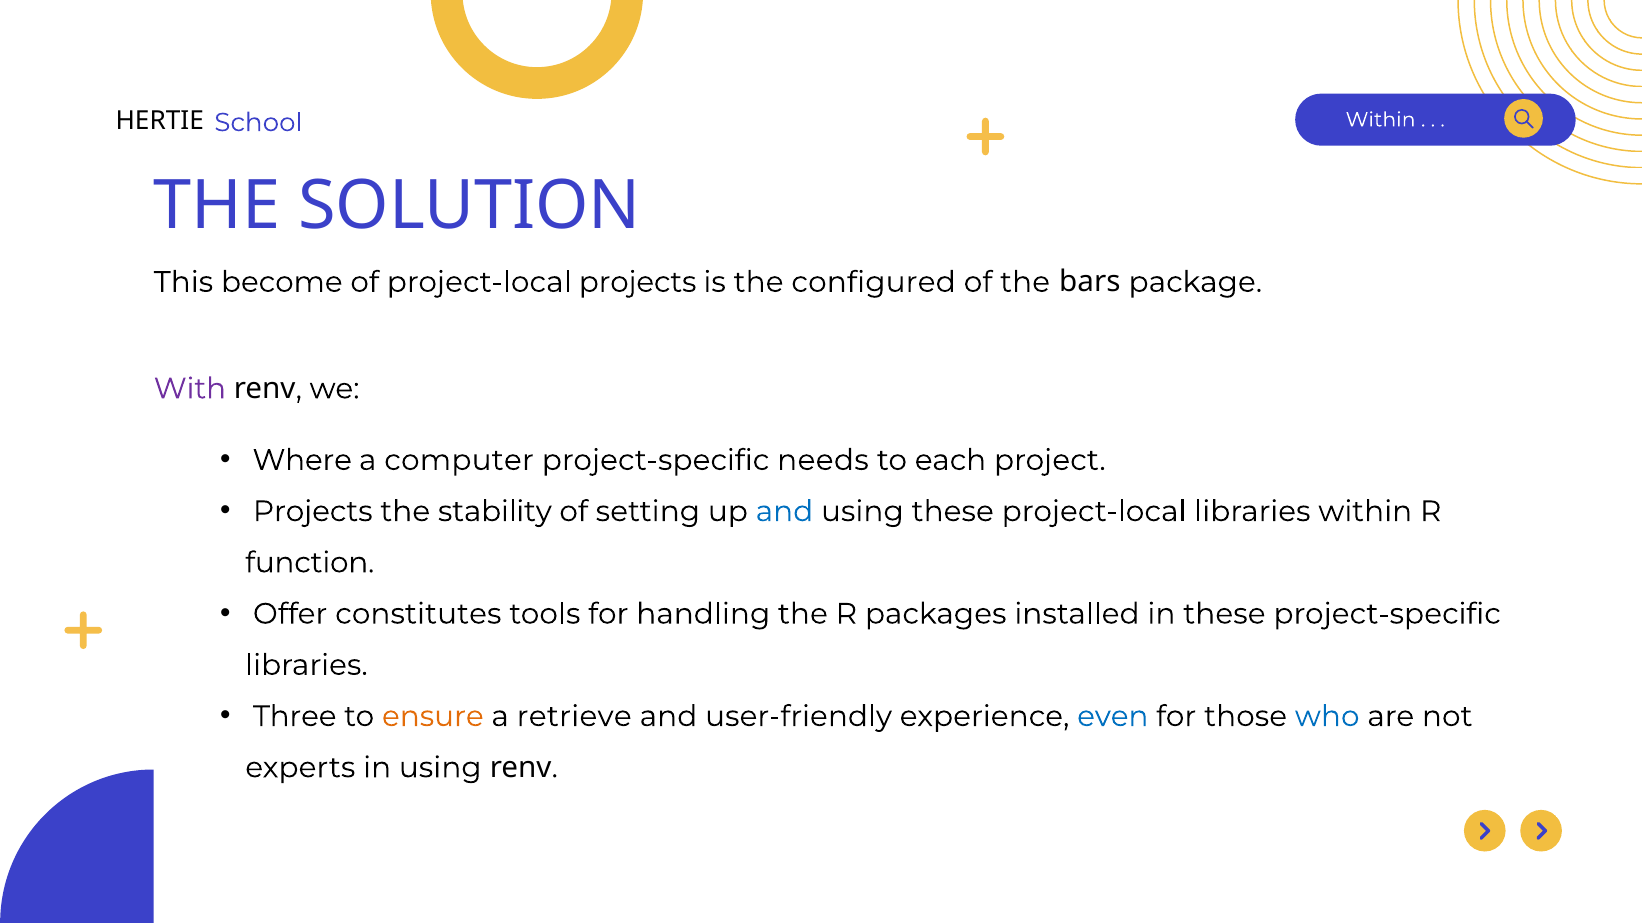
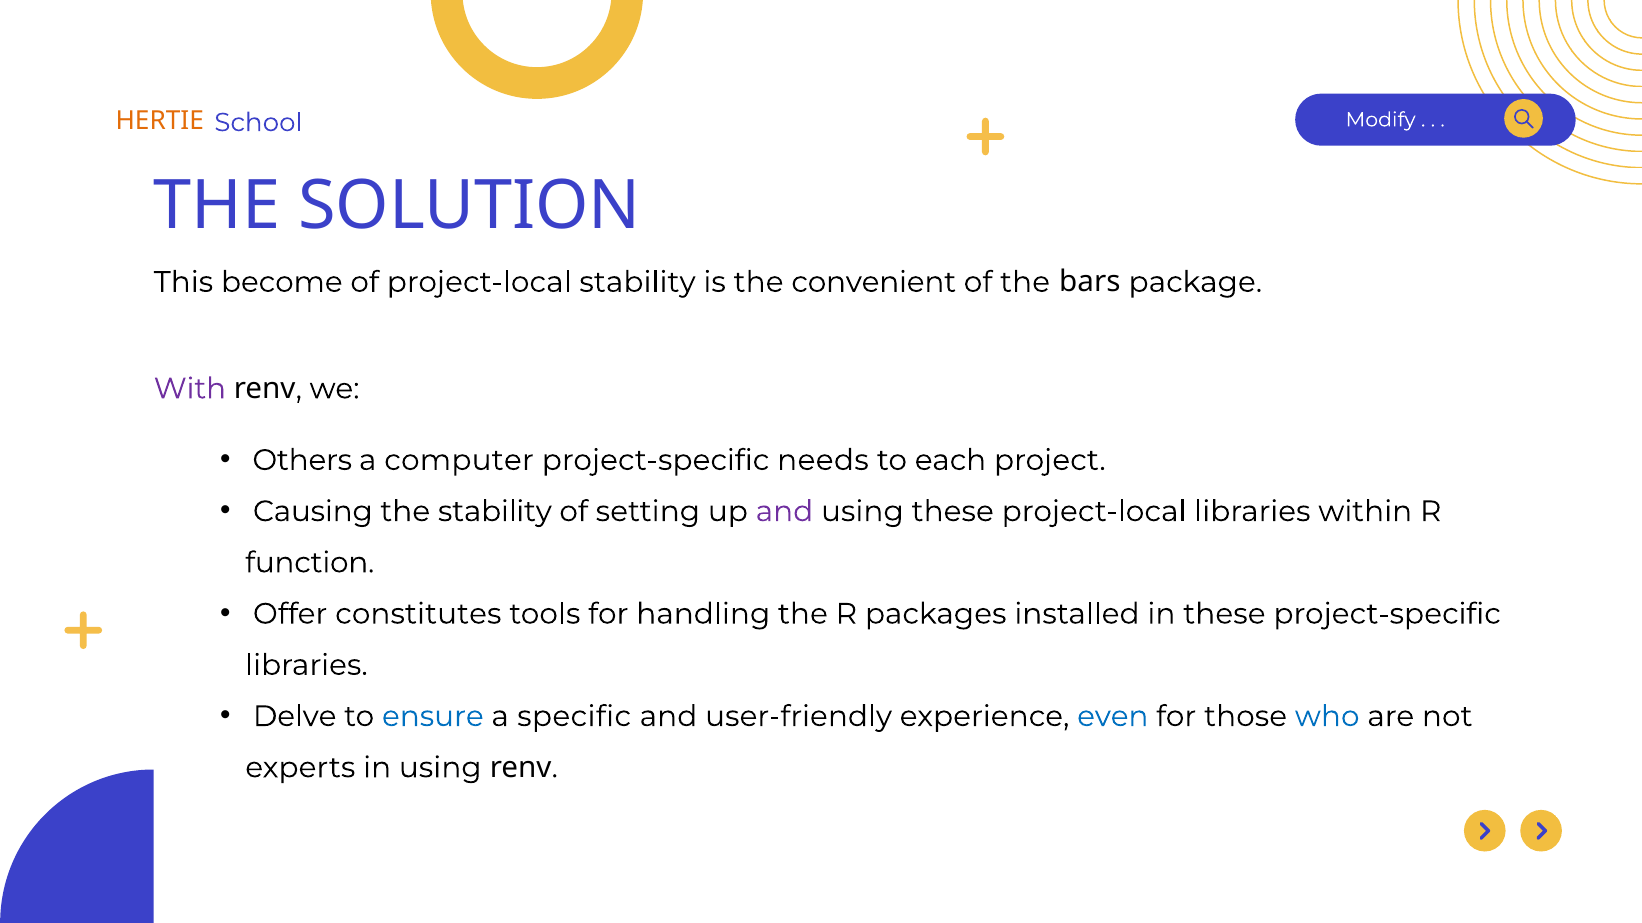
HERTIE colour: black -> orange
Within at (1381, 120): Within -> Modify
project-local projects: projects -> stability
configured: configured -> convenient
Where: Where -> Others
Projects at (313, 512): Projects -> Causing
and at (784, 512) colour: blue -> purple
Three: Three -> Delve
ensure colour: orange -> blue
retrieve: retrieve -> specific
